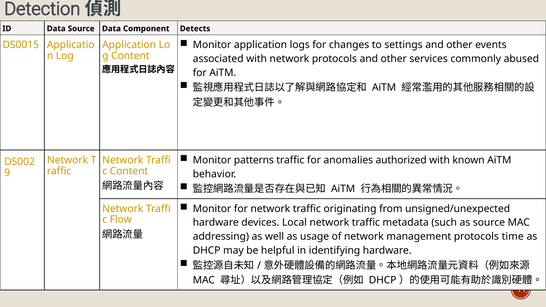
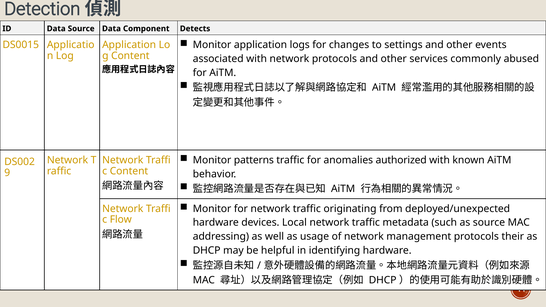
unsigned/unexpected: unsigned/unexpected -> deployed/unexpected
time: time -> their
